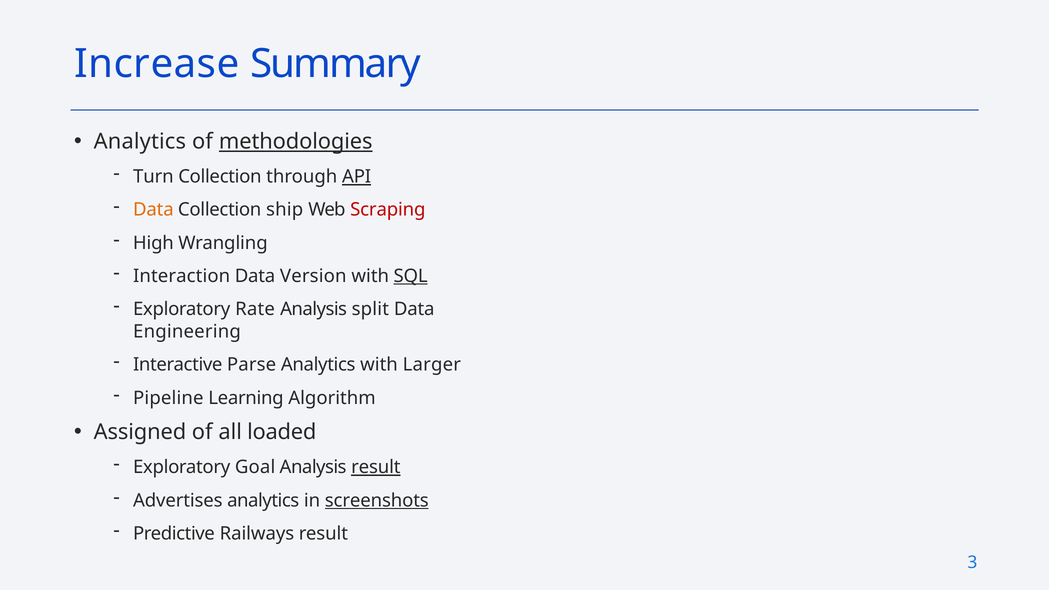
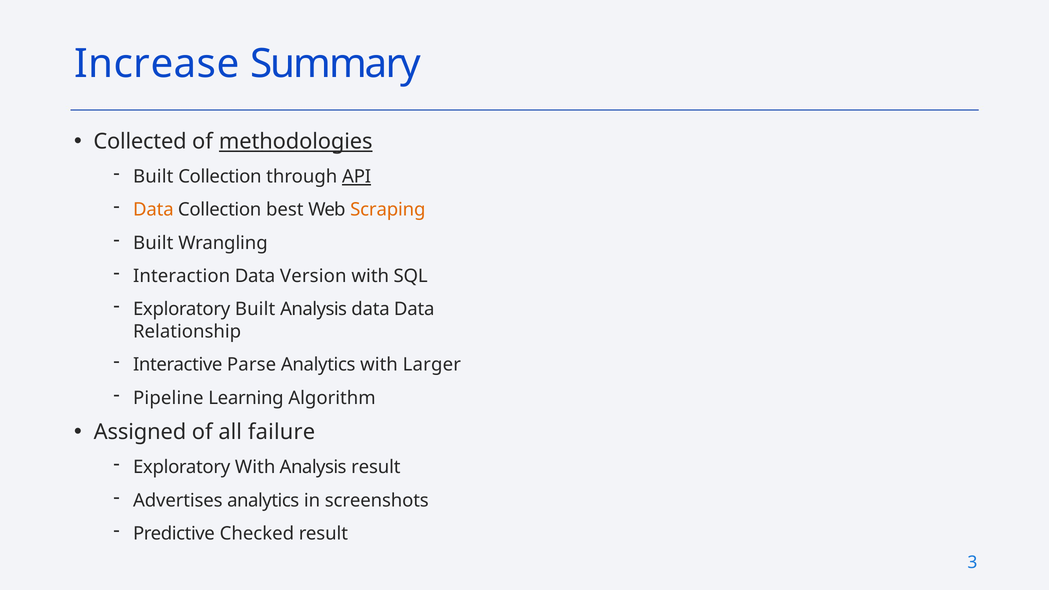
Analytics at (140, 142): Analytics -> Collected
Turn at (153, 177): Turn -> Built
ship: ship -> best
Scraping colour: red -> orange
High at (153, 243): High -> Built
SQL underline: present -> none
Exploratory Rate: Rate -> Built
Analysis split: split -> data
Engineering: Engineering -> Relationship
loaded: loaded -> failure
Exploratory Goal: Goal -> With
result at (376, 467) underline: present -> none
screenshots underline: present -> none
Railways: Railways -> Checked
